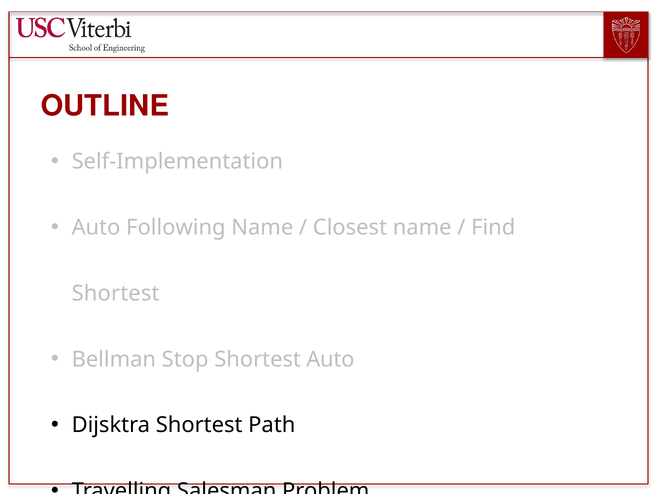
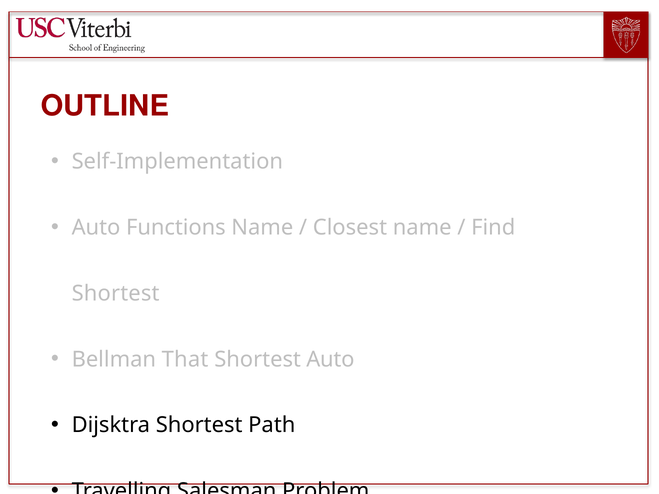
Following: Following -> Functions
Stop: Stop -> That
